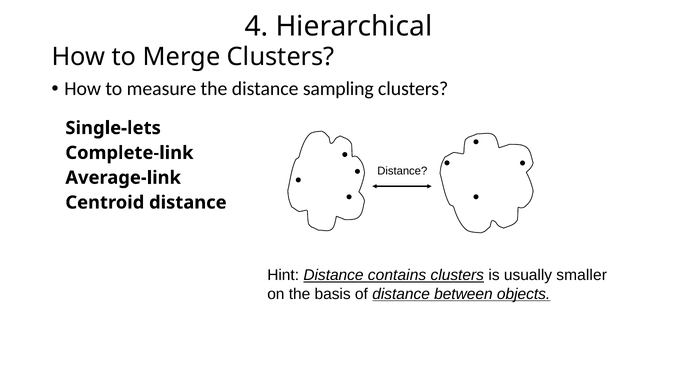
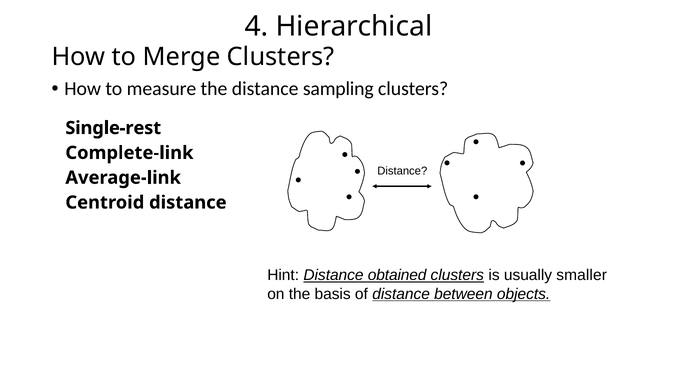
Single-lets: Single-lets -> Single-rest
contains: contains -> obtained
